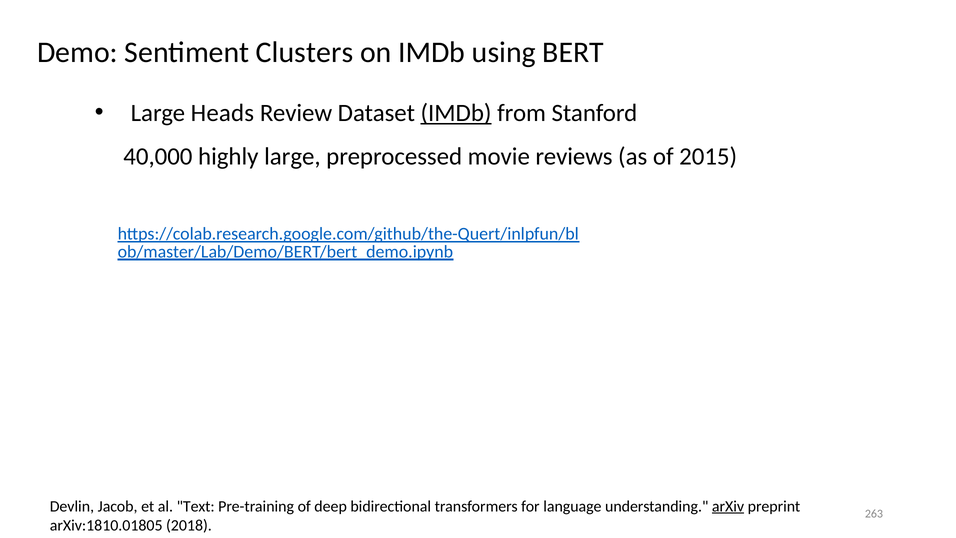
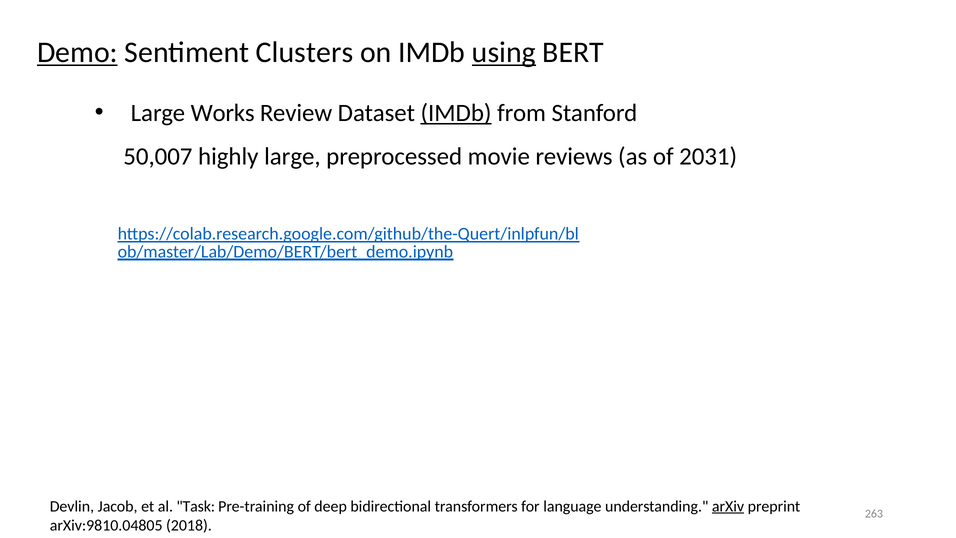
Demo underline: none -> present
using underline: none -> present
Heads: Heads -> Works
40,000: 40,000 -> 50,007
2015: 2015 -> 2031
Text: Text -> Task
arXiv:1810.01805: arXiv:1810.01805 -> arXiv:9810.04805
